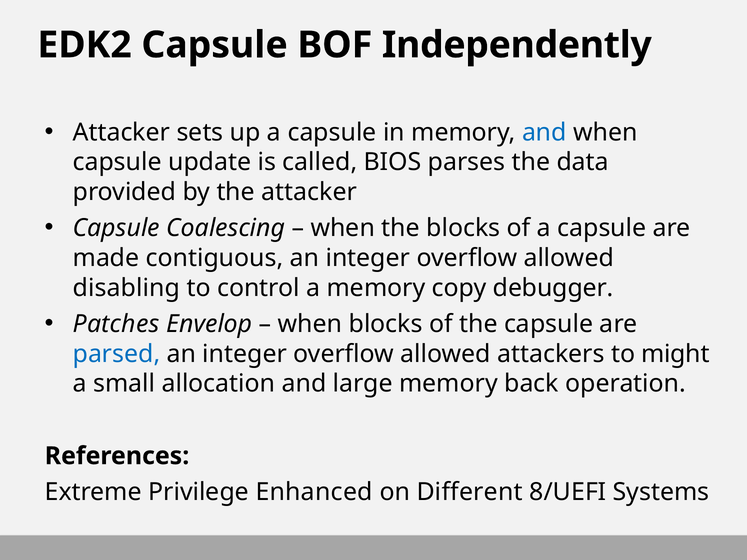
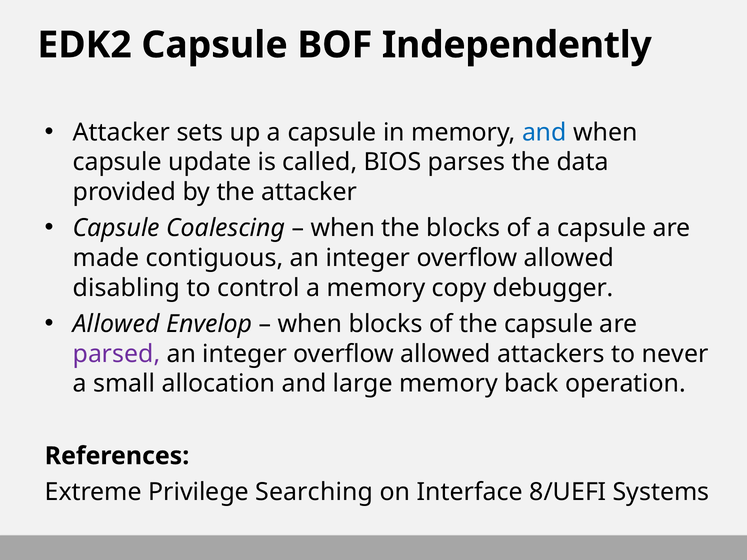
Patches at (116, 324): Patches -> Allowed
parsed colour: blue -> purple
might: might -> never
Enhanced: Enhanced -> Searching
Different: Different -> Interface
